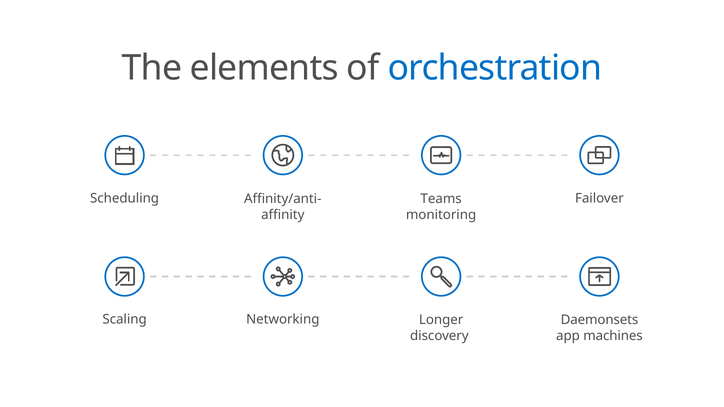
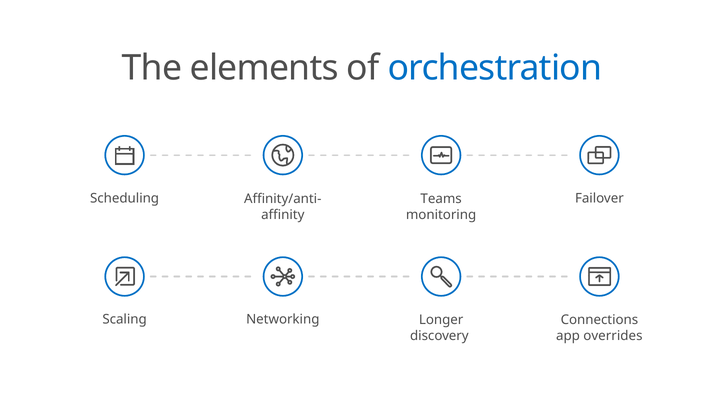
Daemonsets: Daemonsets -> Connections
machines: machines -> overrides
